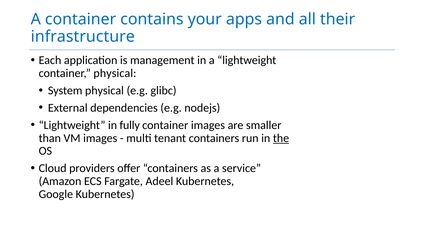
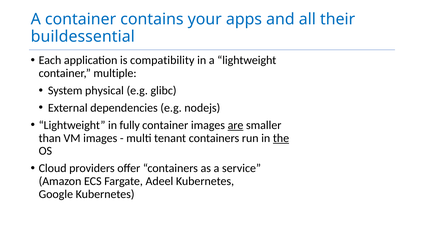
infrastructure: infrastructure -> buildessential
management: management -> compatibility
container physical: physical -> multiple
are underline: none -> present
